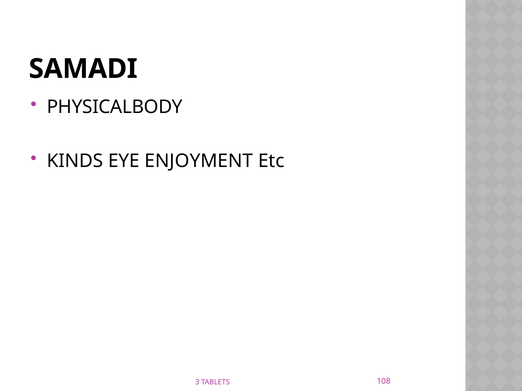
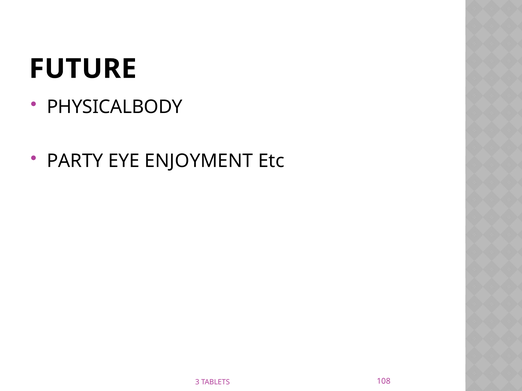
SAMADI: SAMADI -> FUTURE
KINDS: KINDS -> PARTY
